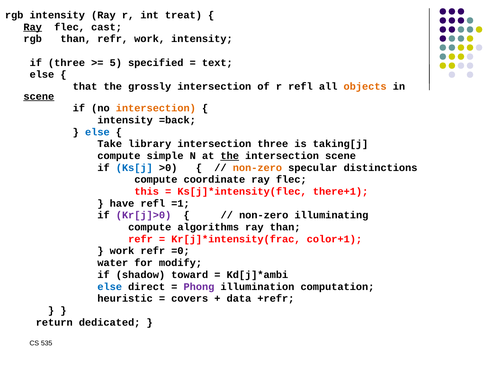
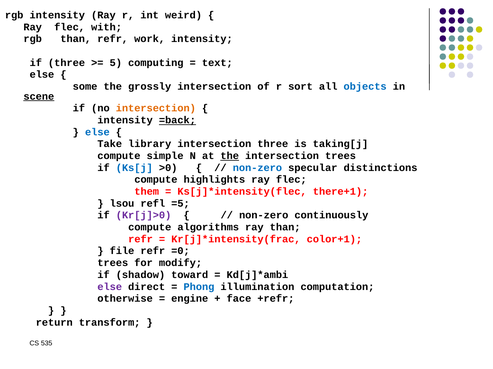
treat: treat -> weird
Ray at (33, 27) underline: present -> none
cast: cast -> with
specified: specified -> computing
that: that -> some
r refl: refl -> sort
objects colour: orange -> blue
=back underline: none -> present
intersection scene: scene -> trees
non-zero at (257, 168) colour: orange -> blue
coordinate: coordinate -> highlights
this: this -> them
have: have -> lsou
=1: =1 -> =5
illuminating: illuminating -> continuously
work at (122, 251): work -> file
water at (113, 263): water -> trees
else at (110, 287) colour: blue -> purple
Phong colour: purple -> blue
heuristic: heuristic -> otherwise
covers: covers -> engine
data: data -> face
dedicated: dedicated -> transform
